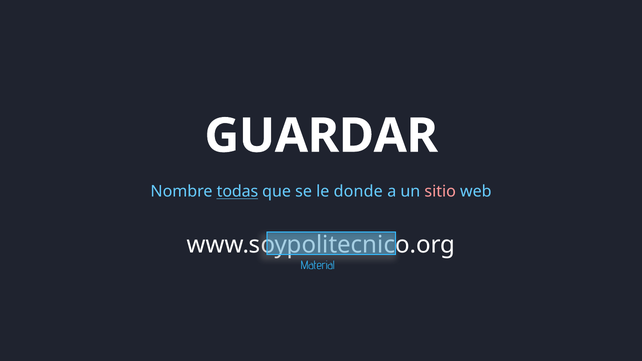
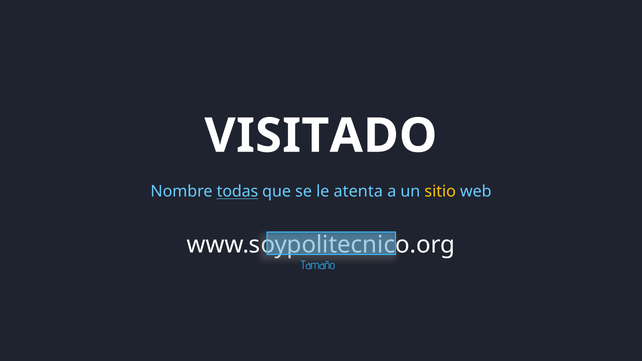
GUARDAR: GUARDAR -> VISITADO
donde: donde -> atenta
sitio colour: pink -> yellow
Material: Material -> Tamaño
